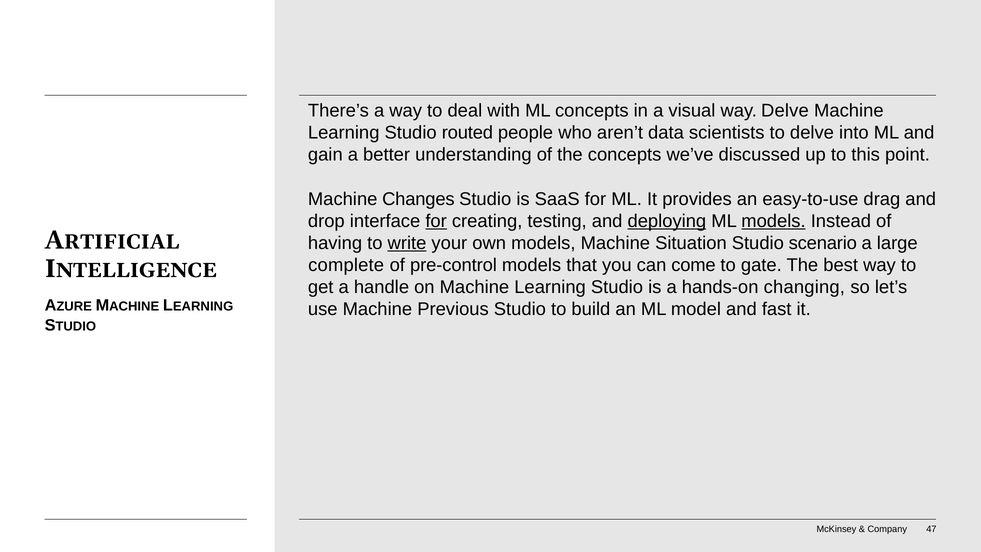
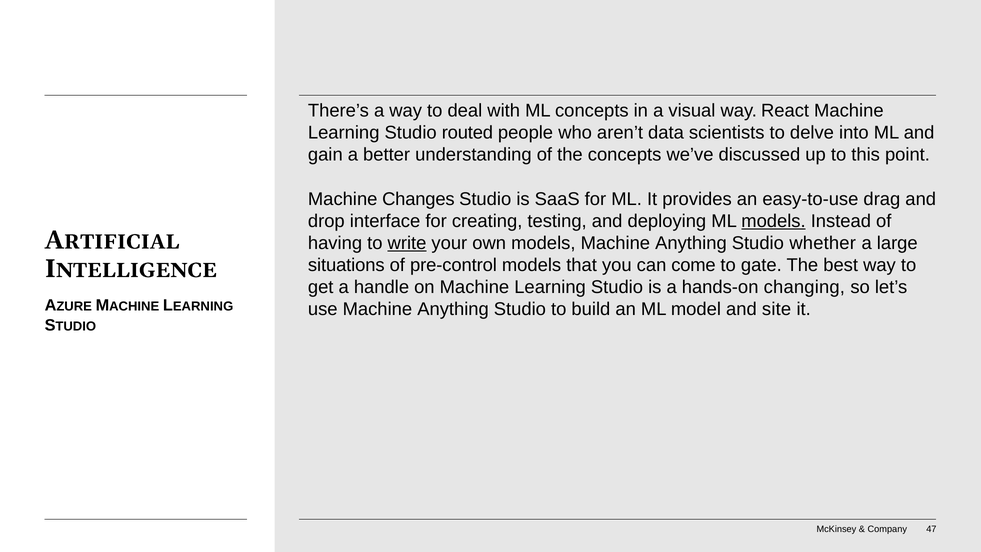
way Delve: Delve -> React
for at (436, 221) underline: present -> none
deploying underline: present -> none
models Machine Situation: Situation -> Anything
scenario: scenario -> whether
complete: complete -> situations
use Machine Previous: Previous -> Anything
fast: fast -> site
